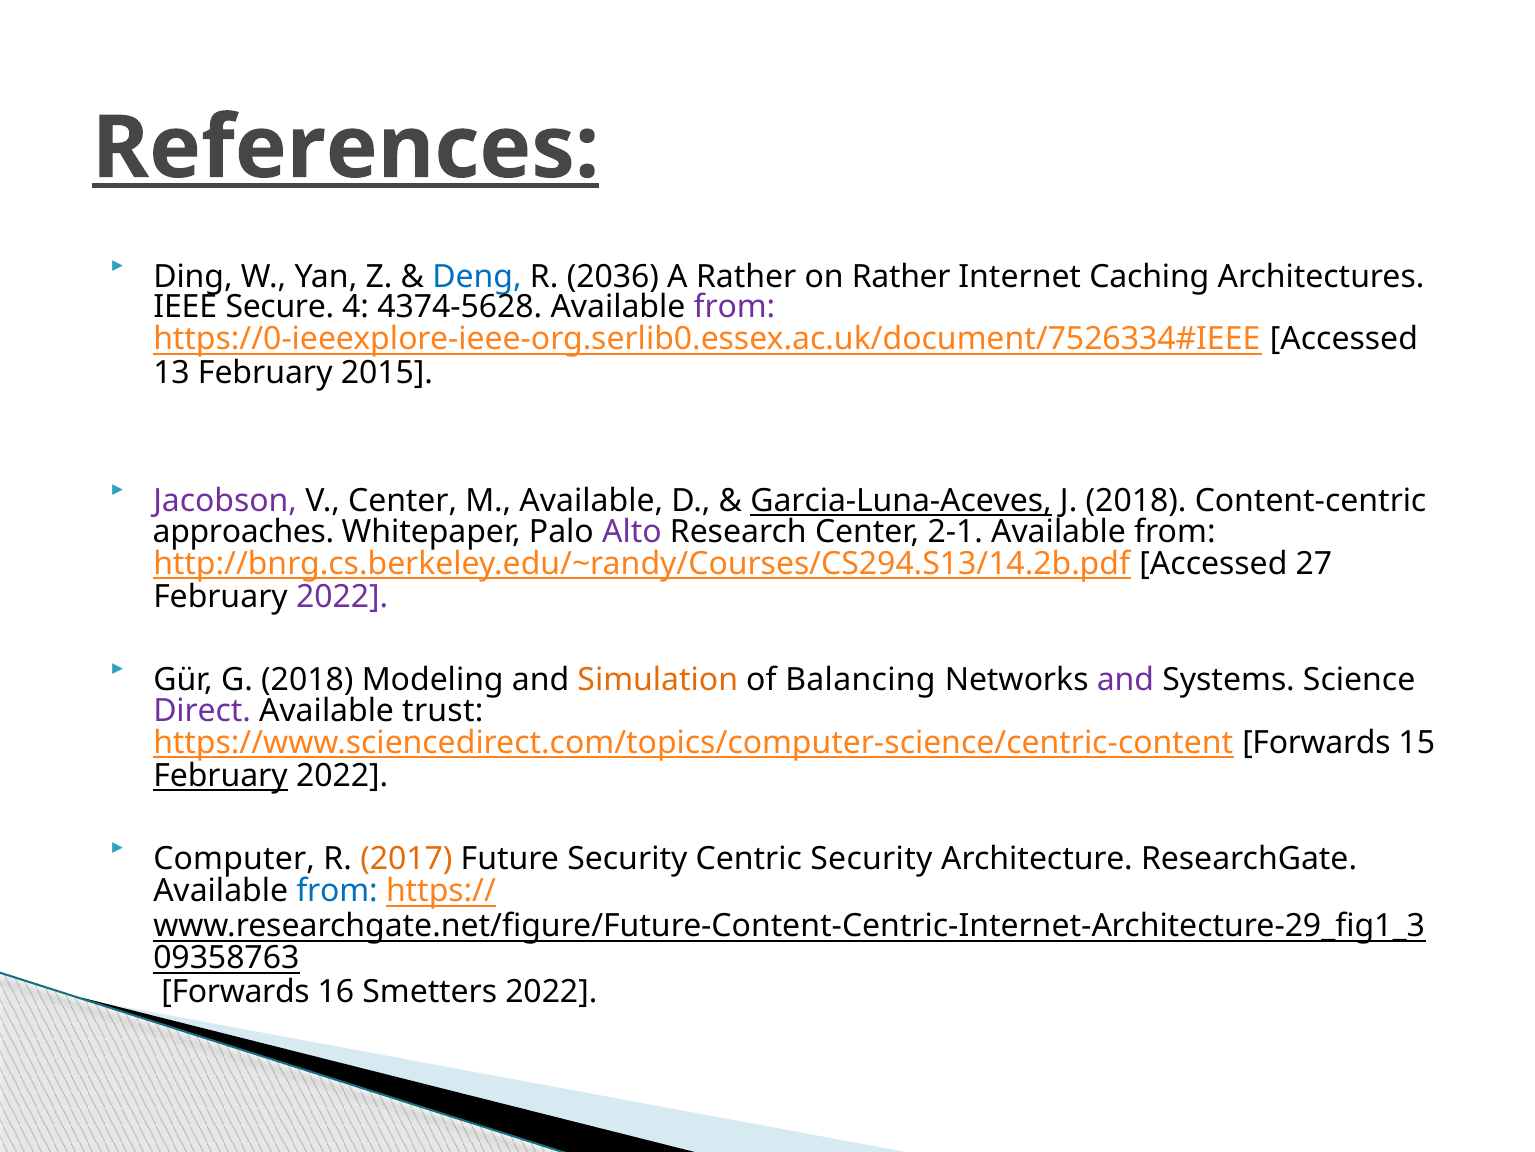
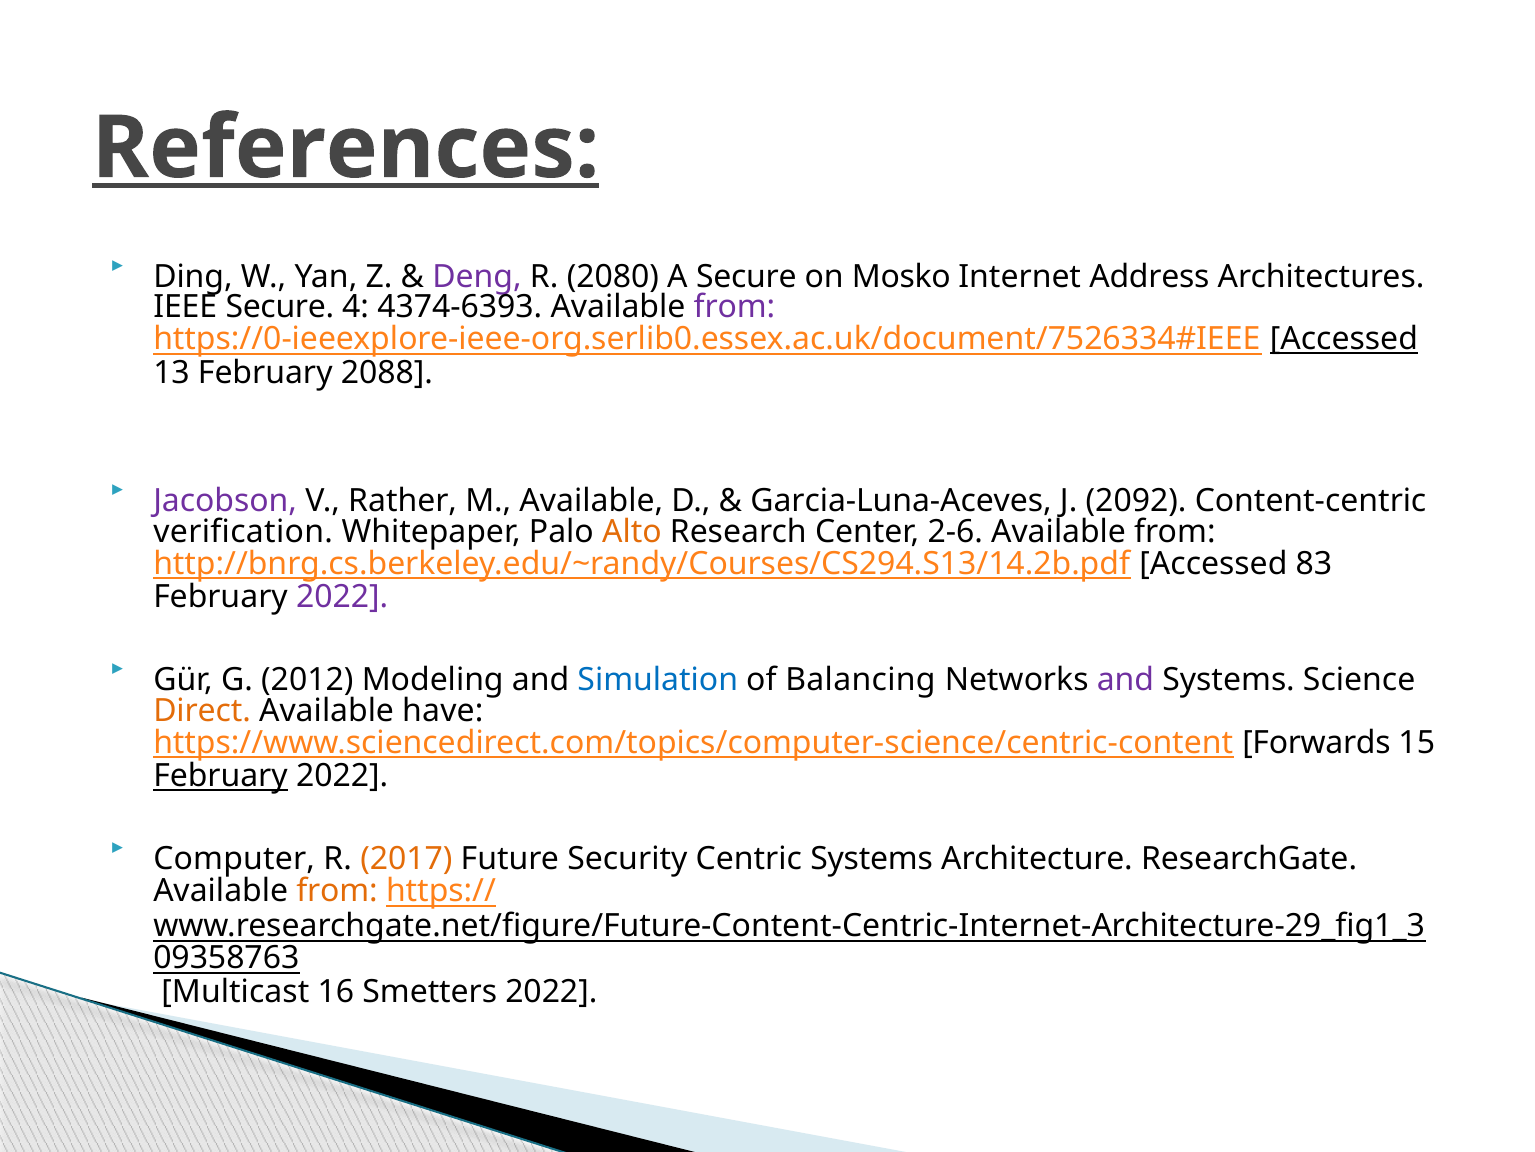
Deng colour: blue -> purple
2036: 2036 -> 2080
A Rather: Rather -> Secure
on Rather: Rather -> Mosko
Caching: Caching -> Address
4374-5628: 4374-5628 -> 4374-6393
Accessed at (1344, 339) underline: none -> present
2015: 2015 -> 2088
V Center: Center -> Rather
Garcia-Luna-Aceves underline: present -> none
J 2018: 2018 -> 2092
approaches: approaches -> verification
Alto colour: purple -> orange
2-1: 2-1 -> 2-6
27: 27 -> 83
G 2018: 2018 -> 2012
Simulation colour: orange -> blue
Direct colour: purple -> orange
trust: trust -> have
Centric Security: Security -> Systems
from at (337, 891) colour: blue -> orange
Forwards at (236, 991): Forwards -> Multicast
